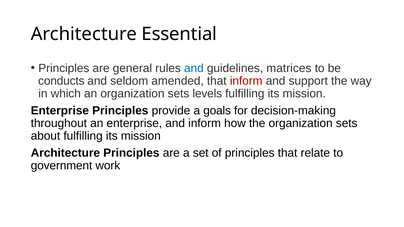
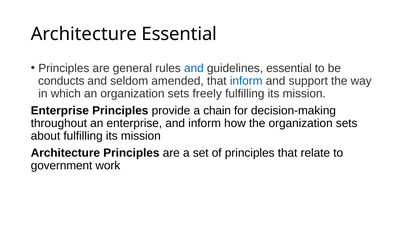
guidelines matrices: matrices -> essential
inform at (246, 81) colour: red -> blue
levels: levels -> freely
goals: goals -> chain
